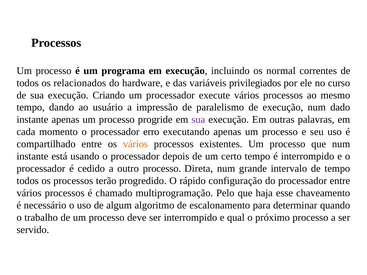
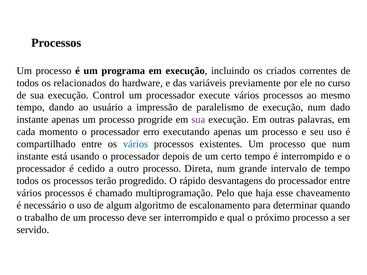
normal: normal -> criados
privilegiados: privilegiados -> previamente
Criando: Criando -> Control
vários at (135, 144) colour: orange -> blue
configuração: configuração -> desvantagens
